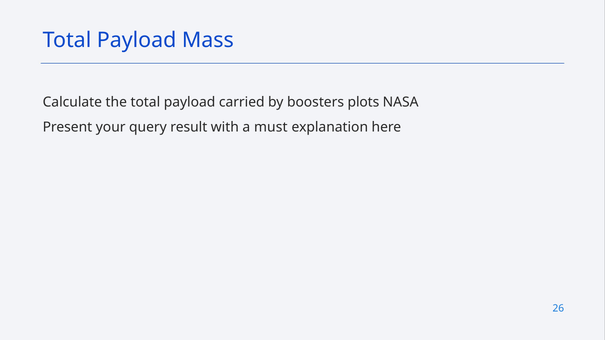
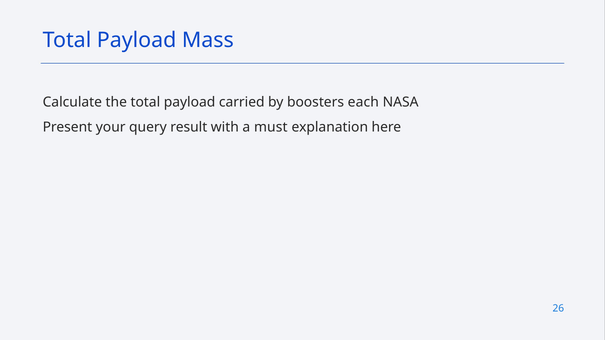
plots: plots -> each
